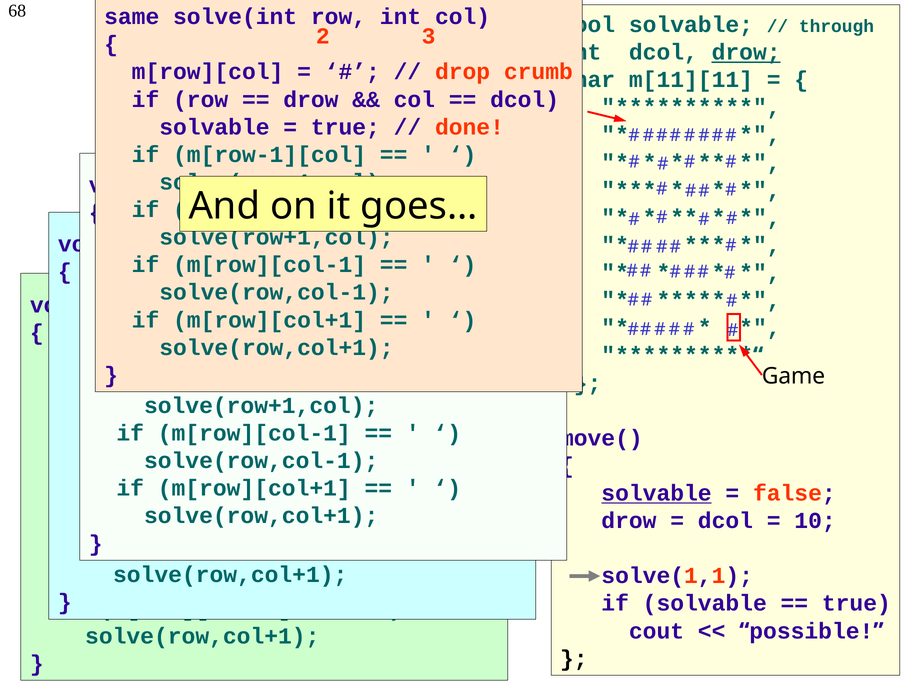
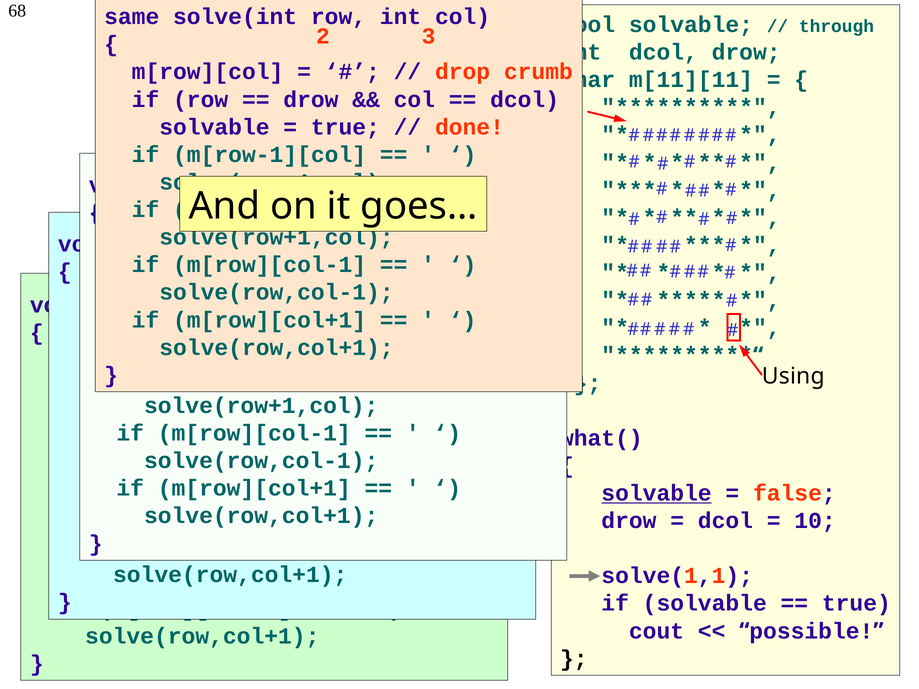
drow at (746, 52) underline: present -> none
Game: Game -> Using
move(: move( -> what(
